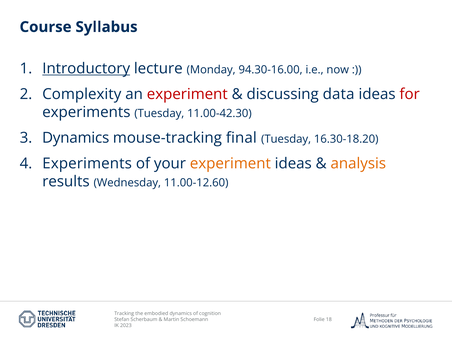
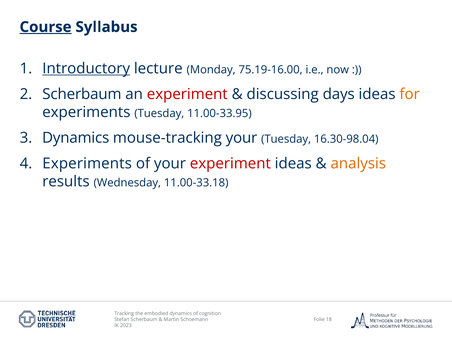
Course underline: none -> present
94.30-16.00: 94.30-16.00 -> 75.19-16.00
Complexity at (82, 94): Complexity -> Scherbaum
data: data -> days
for colour: red -> orange
11.00-42.30: 11.00-42.30 -> 11.00-33.95
mouse-tracking final: final -> your
16.30-18.20: 16.30-18.20 -> 16.30-98.04
experiment at (230, 163) colour: orange -> red
11.00-12.60: 11.00-12.60 -> 11.00-33.18
